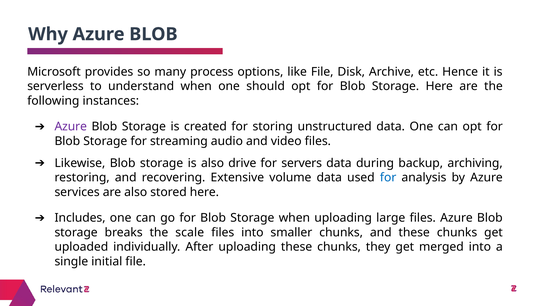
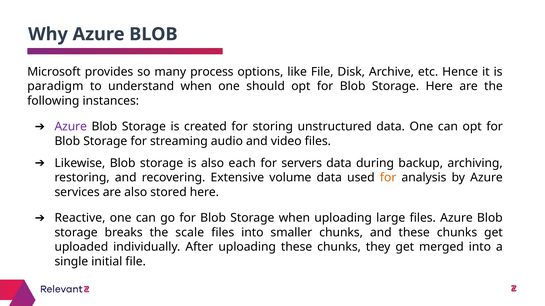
serverless: serverless -> paradigm
drive: drive -> each
for at (388, 178) colour: blue -> orange
Includes: Includes -> Reactive
